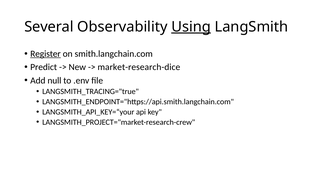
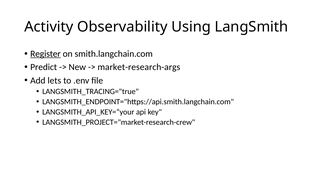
Several: Several -> Activity
Using underline: present -> none
market-research-dice: market-research-dice -> market-research-args
null: null -> lets
